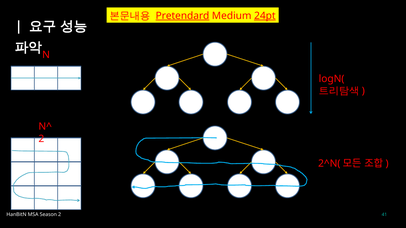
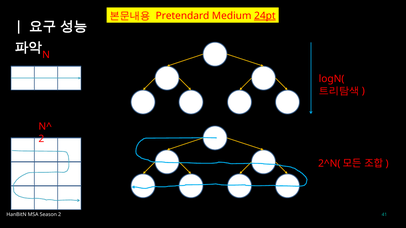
Pretendard underline: present -> none
